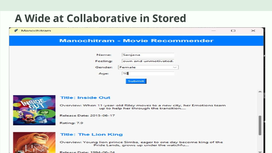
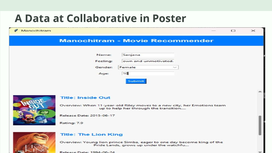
Wide: Wide -> Data
Stored: Stored -> Poster
